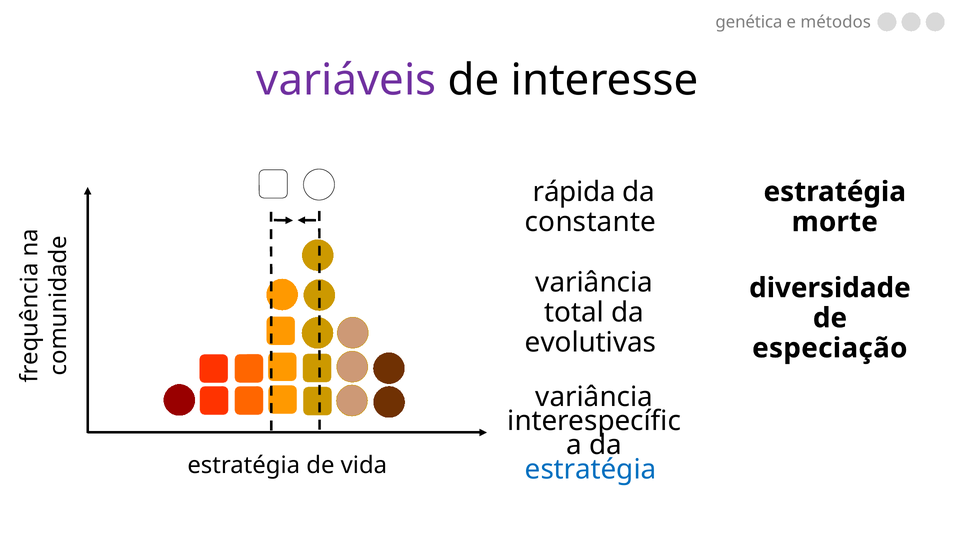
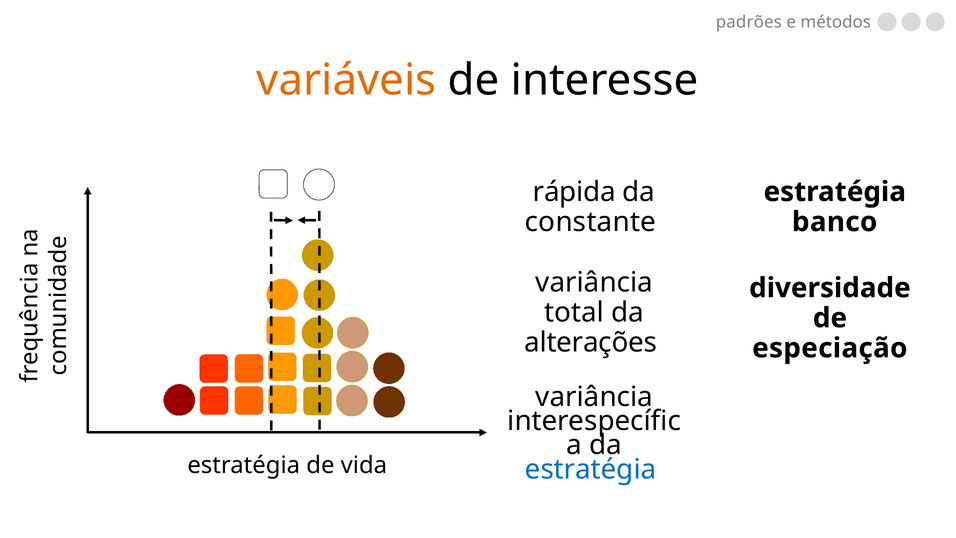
genética: genética -> padrões
variáveis colour: purple -> orange
morte: morte -> banco
evolutivas: evolutivas -> alterações
